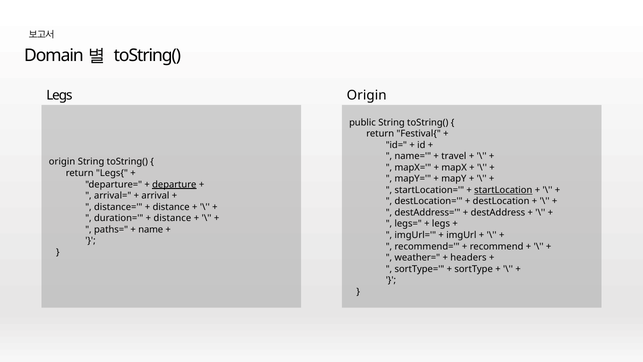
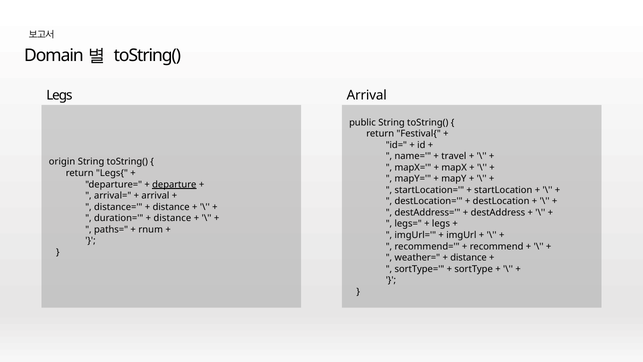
Origin at (367, 95): Origin -> Arrival
startLocation underline: present -> none
name: name -> rnum
headers at (468, 257): headers -> distance
